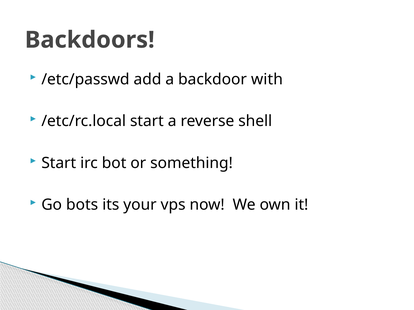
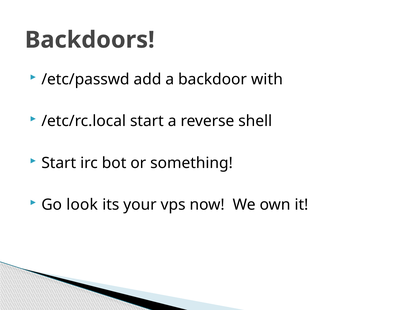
bots: bots -> look
